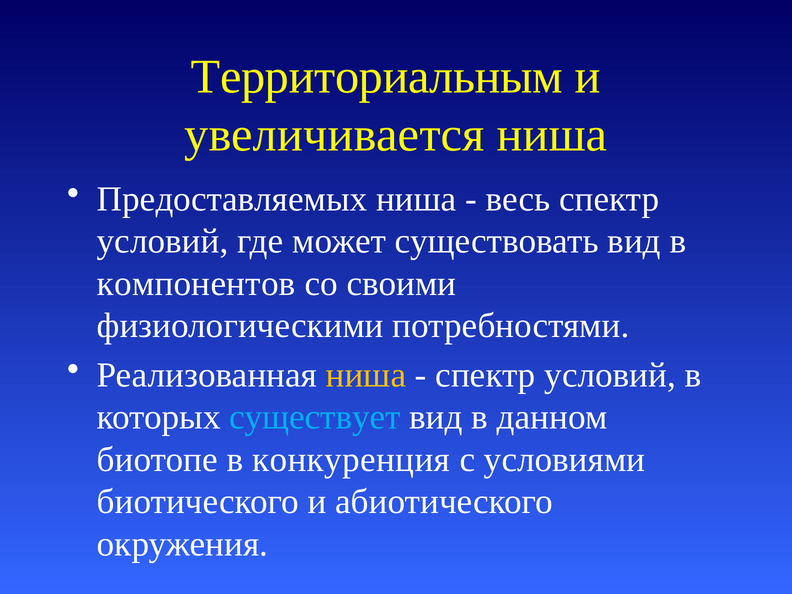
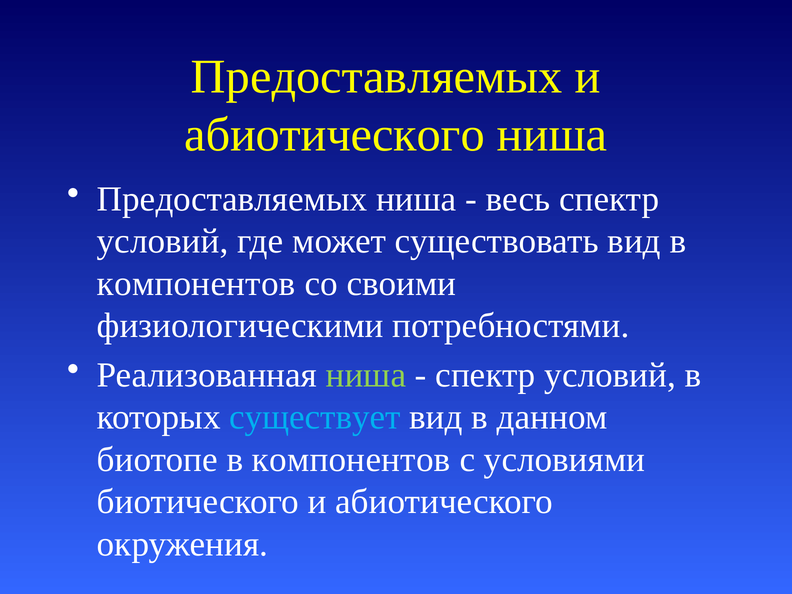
Территориальным at (377, 77): Территориальным -> Предоставляемых
увеличивается at (334, 135): увеличивается -> абиотического
ниша at (366, 375) colour: yellow -> light green
биотопе в конкуренция: конкуренция -> компонентов
